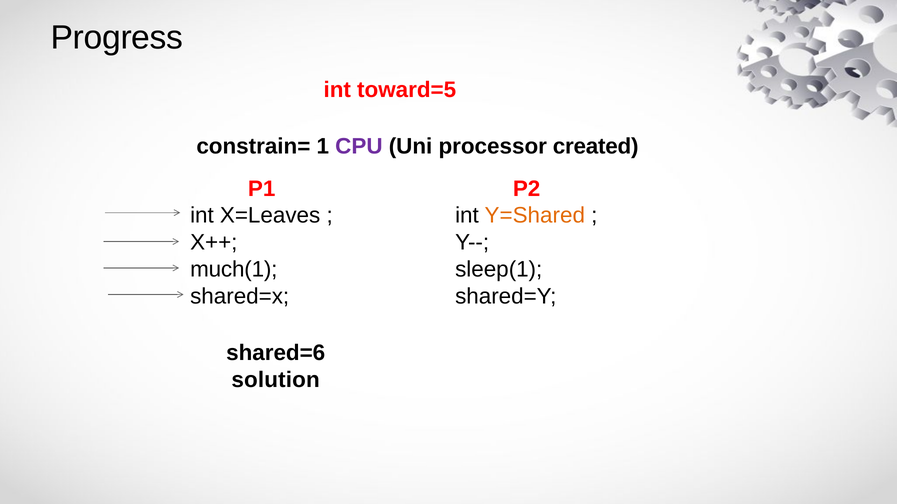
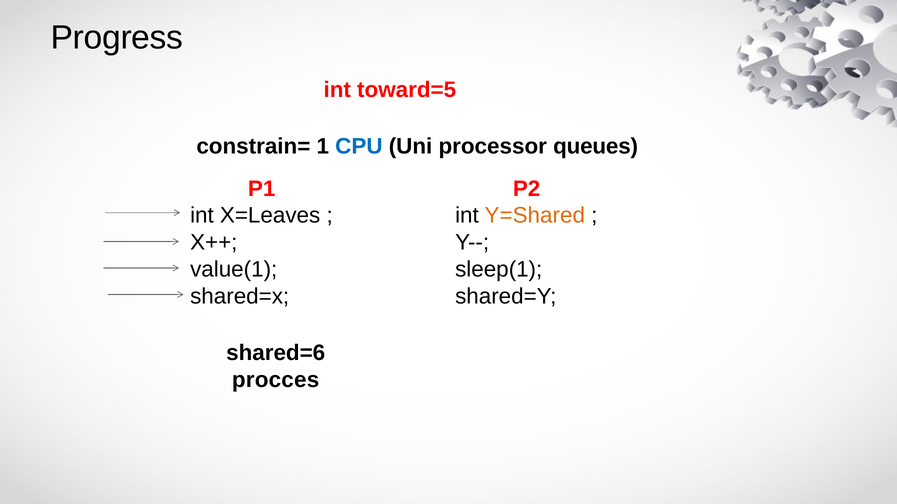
CPU colour: purple -> blue
created: created -> queues
much(1: much(1 -> value(1
solution: solution -> procces
